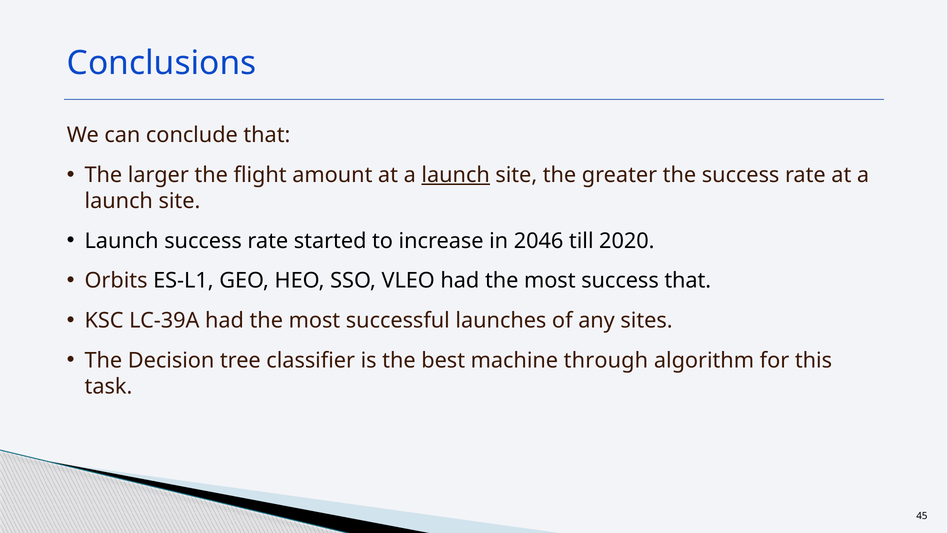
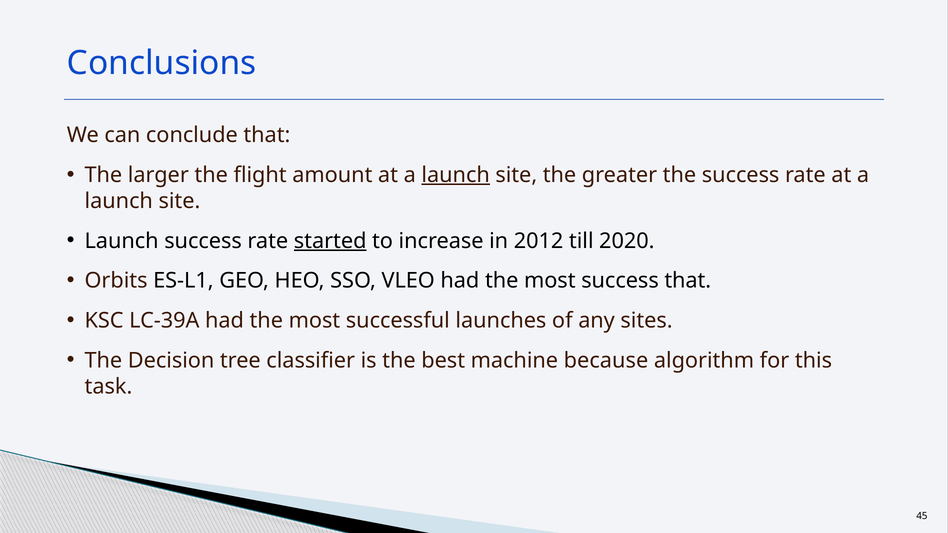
started underline: none -> present
2046: 2046 -> 2012
through: through -> because
